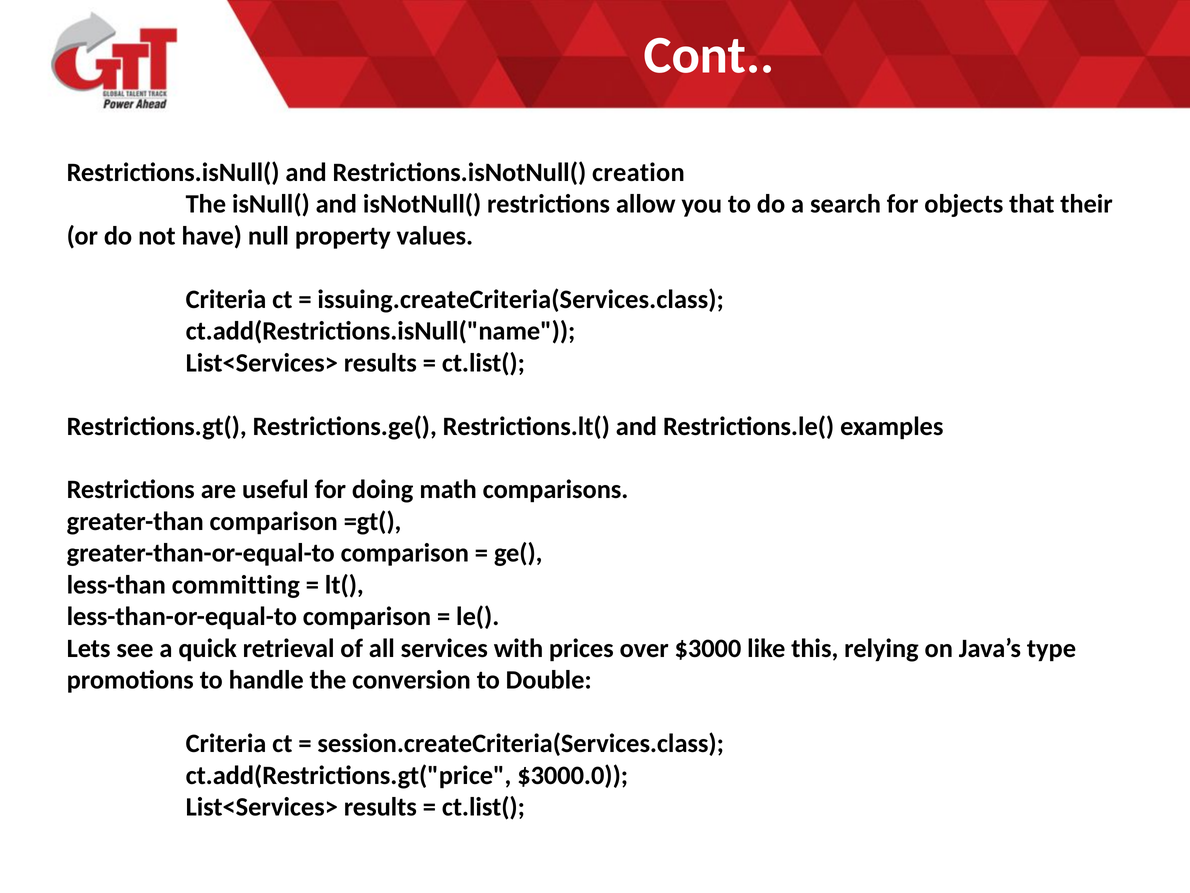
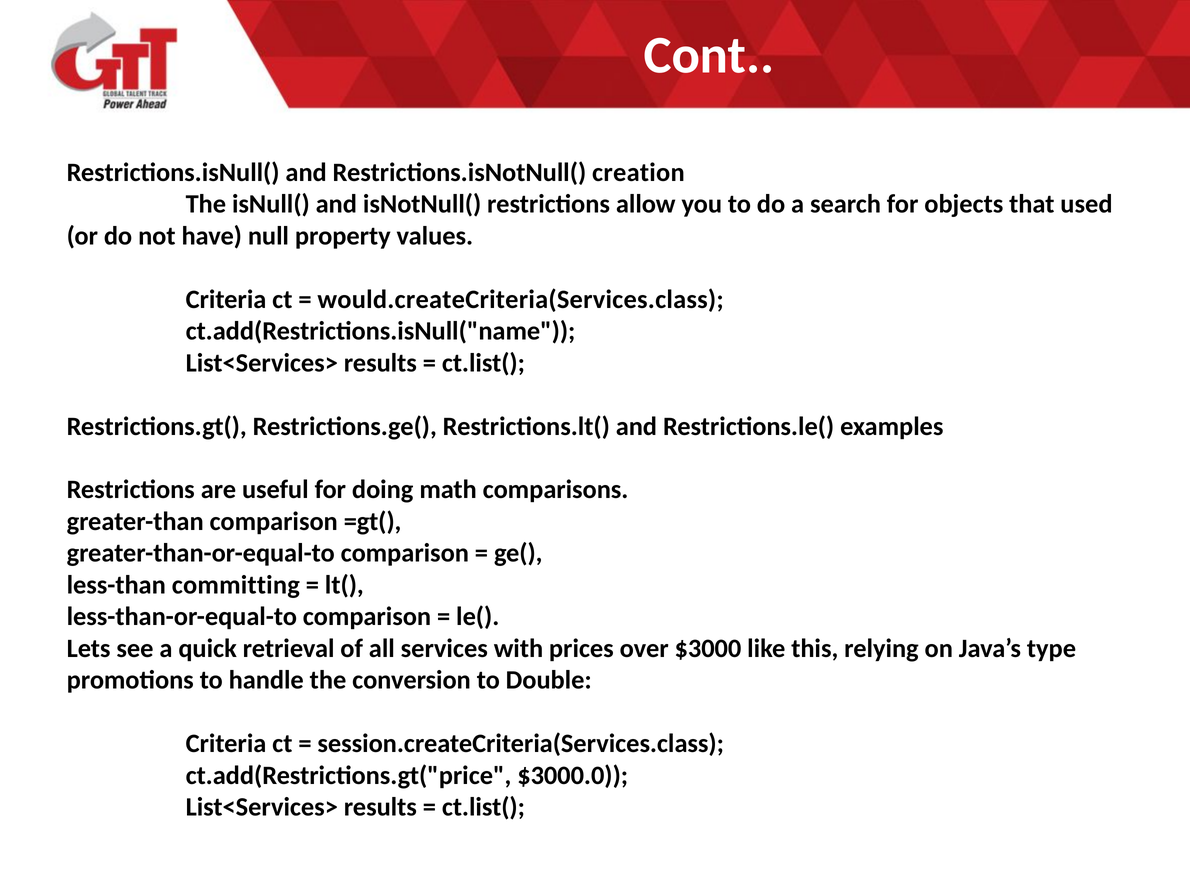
their: their -> used
issuing.createCriteria(Services.class: issuing.createCriteria(Services.class -> would.createCriteria(Services.class
